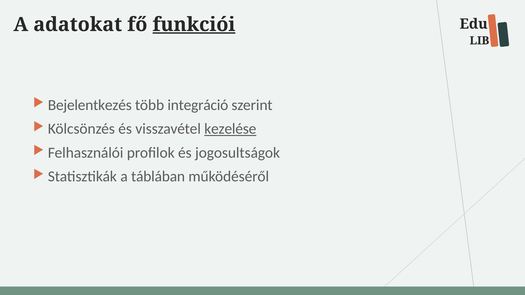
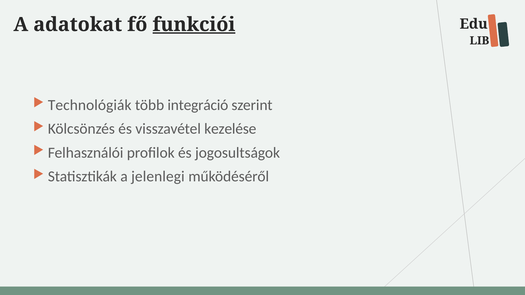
Bejelentkezés: Bejelentkezés -> Technológiák
kezelése underline: present -> none
táblában: táblában -> jelenlegi
